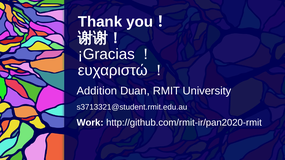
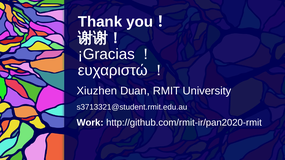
Addition: Addition -> Xiuzhen
